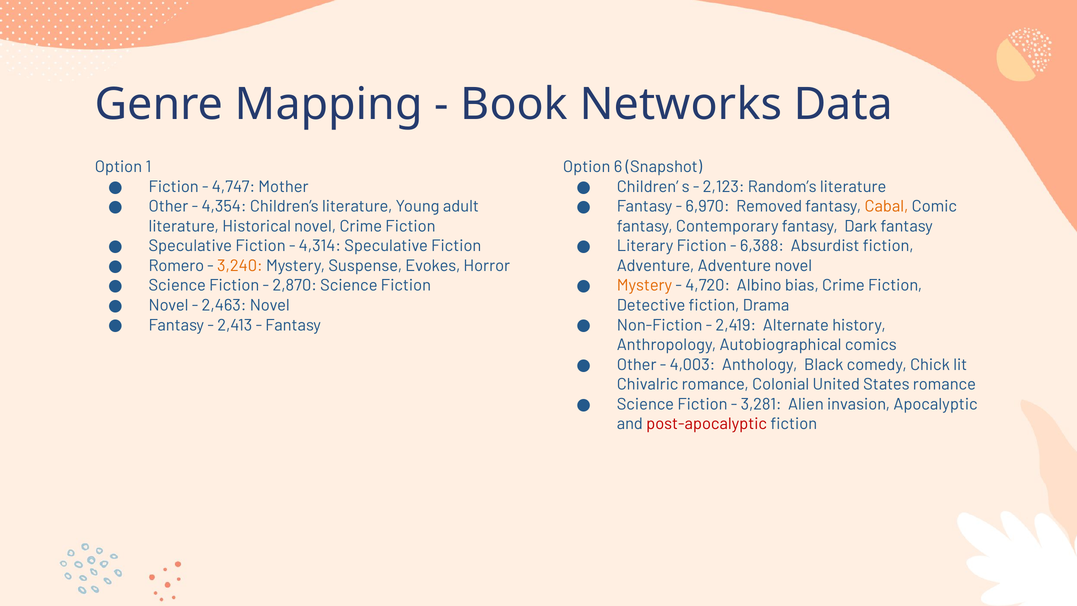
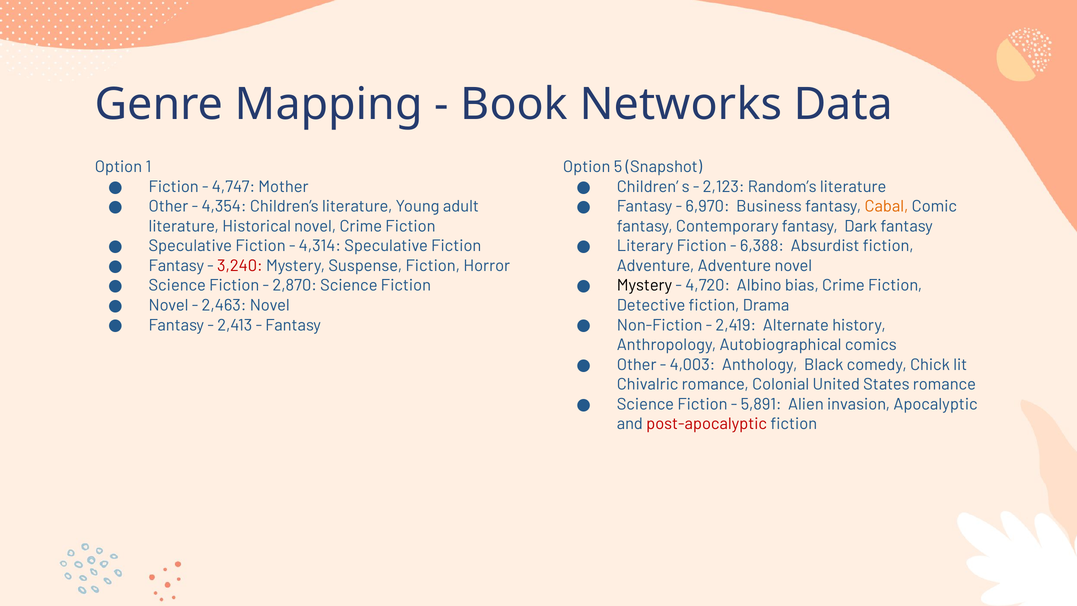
6: 6 -> 5
Removed: Removed -> Business
Romero at (176, 266): Romero -> Fantasy
3,240 colour: orange -> red
Suspense Evokes: Evokes -> Fiction
Mystery at (644, 285) colour: orange -> black
3,281: 3,281 -> 5,891
